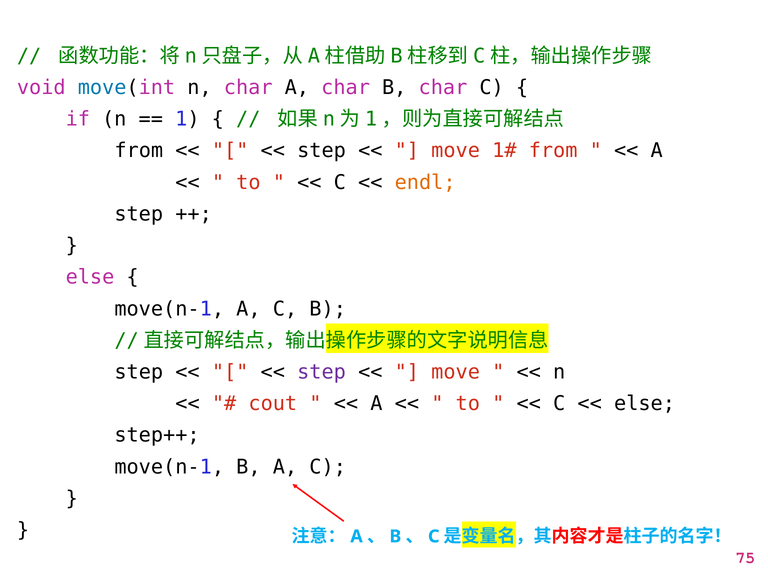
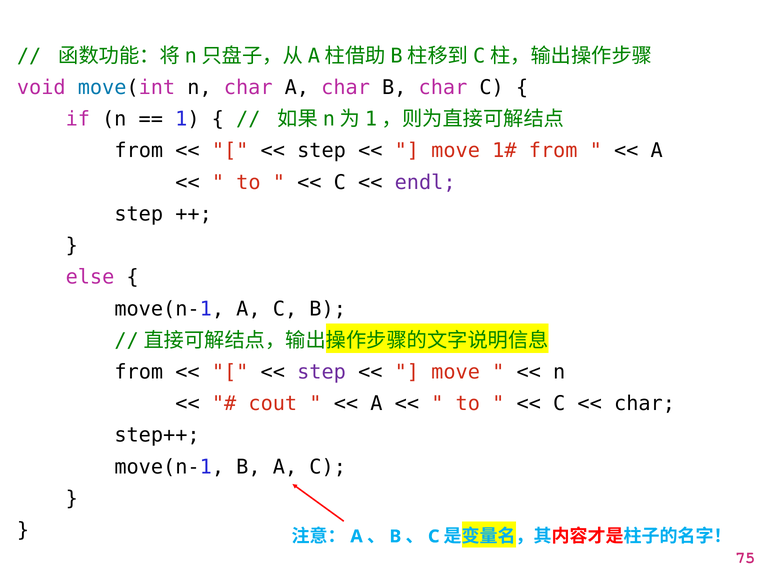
endl colour: orange -> purple
step at (139, 372): step -> from
else at (645, 404): else -> char
